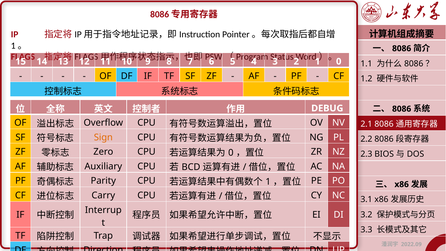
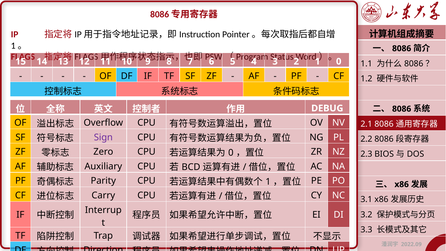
Sign colour: orange -> purple
